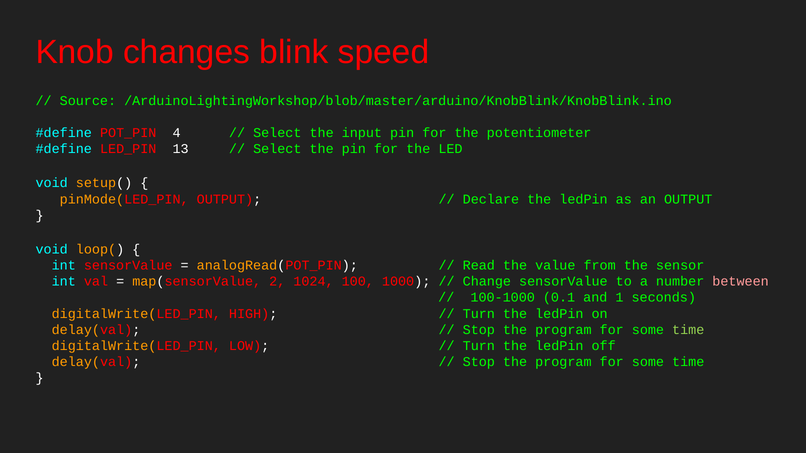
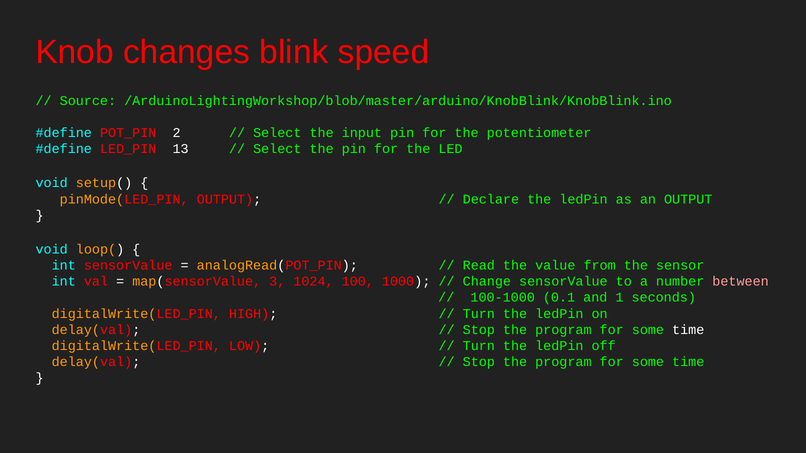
4: 4 -> 2
2: 2 -> 3
time at (688, 330) colour: light green -> white
